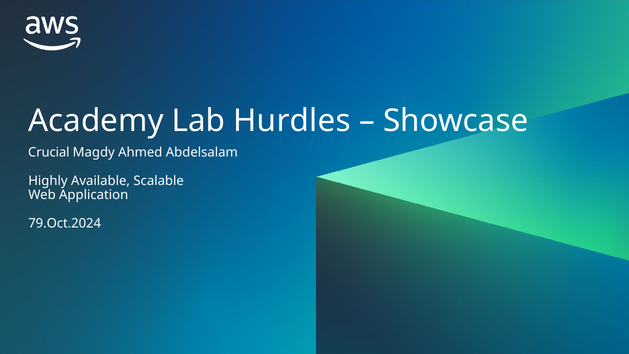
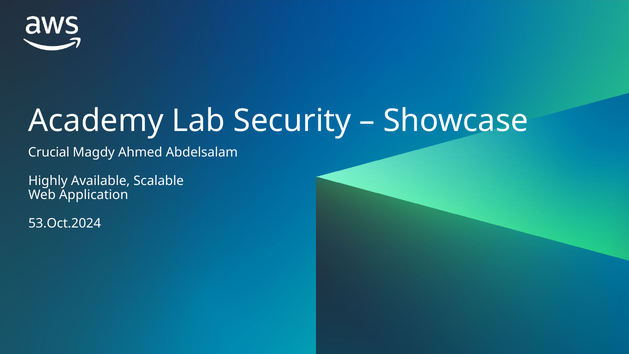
Hurdles: Hurdles -> Security
79.Oct.2024: 79.Oct.2024 -> 53.Oct.2024
